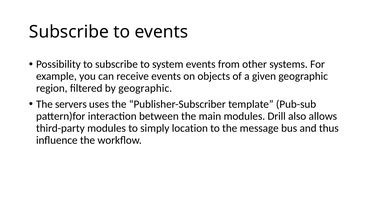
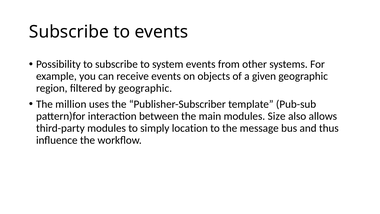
servers: servers -> million
Drill: Drill -> Size
